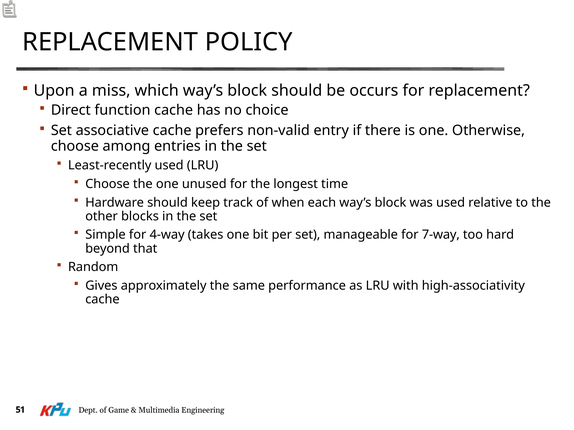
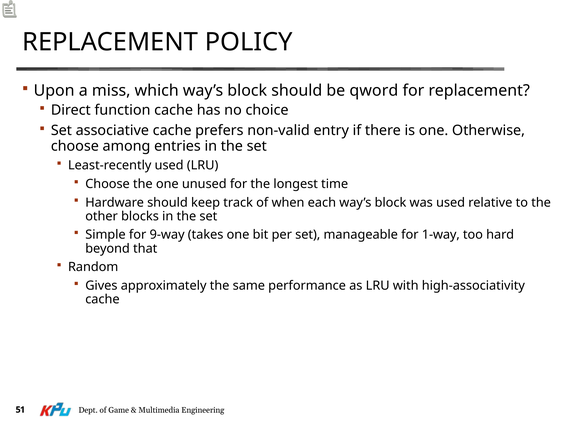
occurs: occurs -> qword
4-way: 4-way -> 9-way
7-way: 7-way -> 1-way
